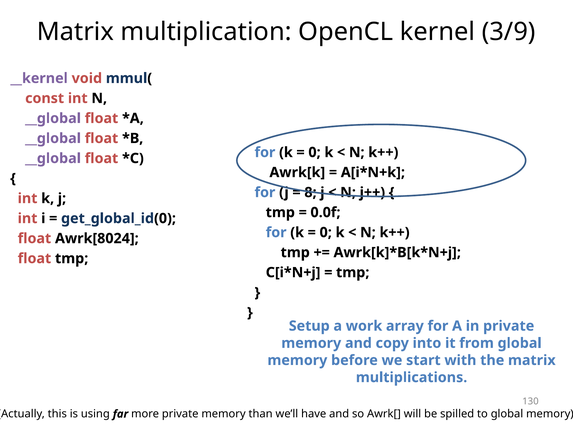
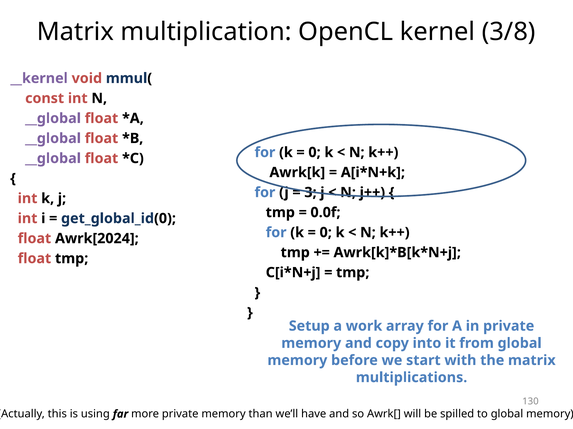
3/9: 3/9 -> 3/8
8: 8 -> 3
Awrk[8024: Awrk[8024 -> Awrk[2024
